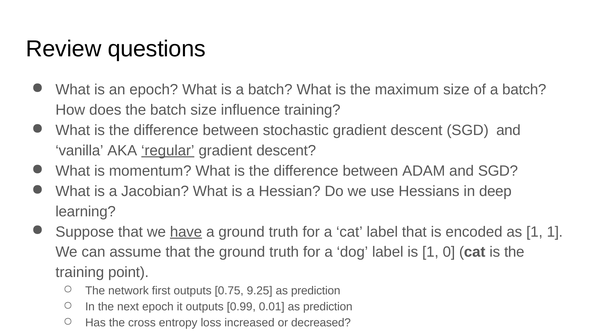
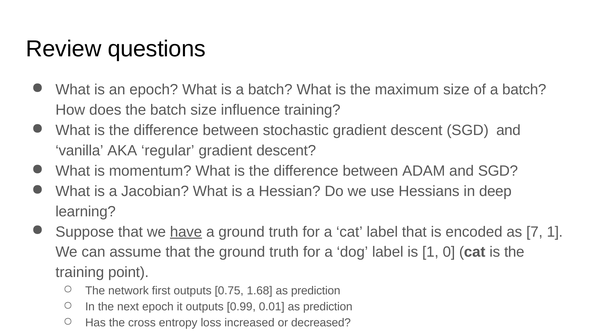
regular underline: present -> none
as 1: 1 -> 7
9.25: 9.25 -> 1.68
